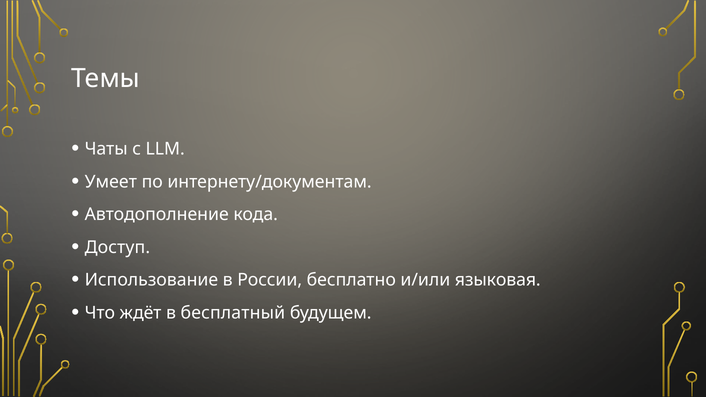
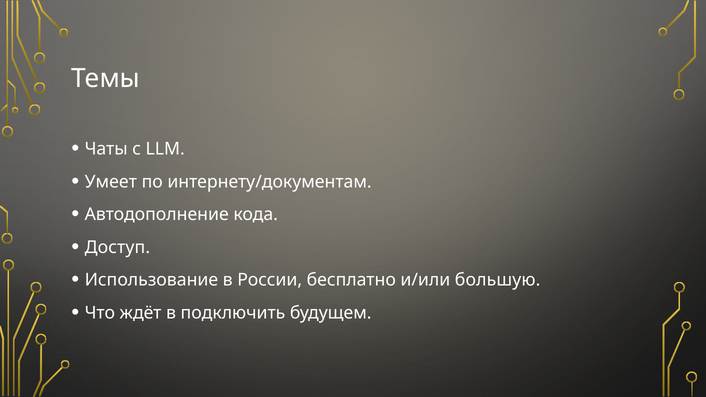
языковая: языковая -> большую
бесплатный: бесплатный -> подключить
